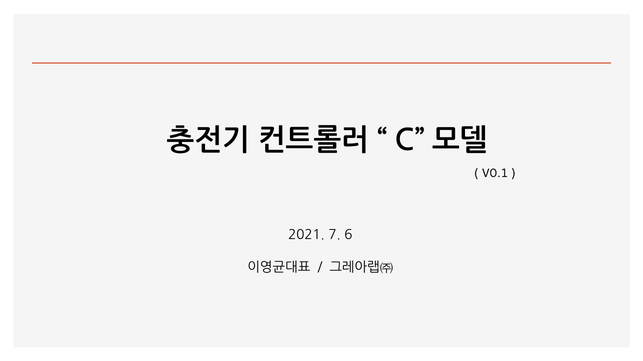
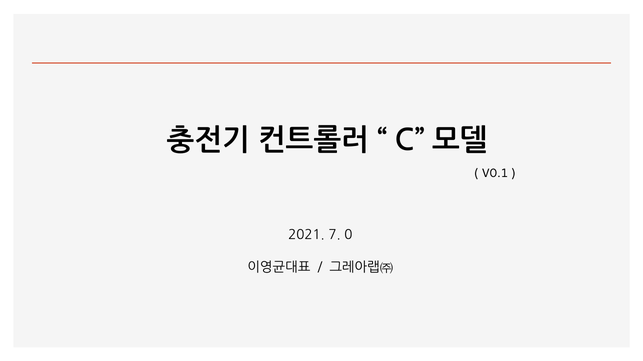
6: 6 -> 0
